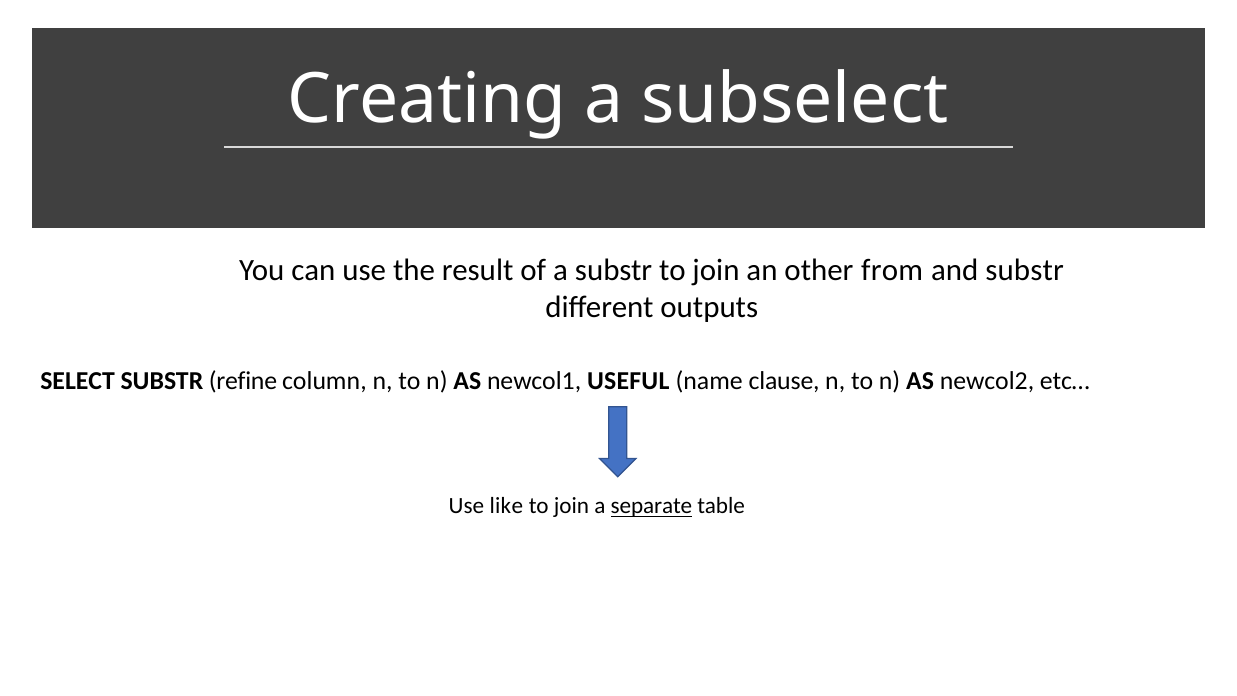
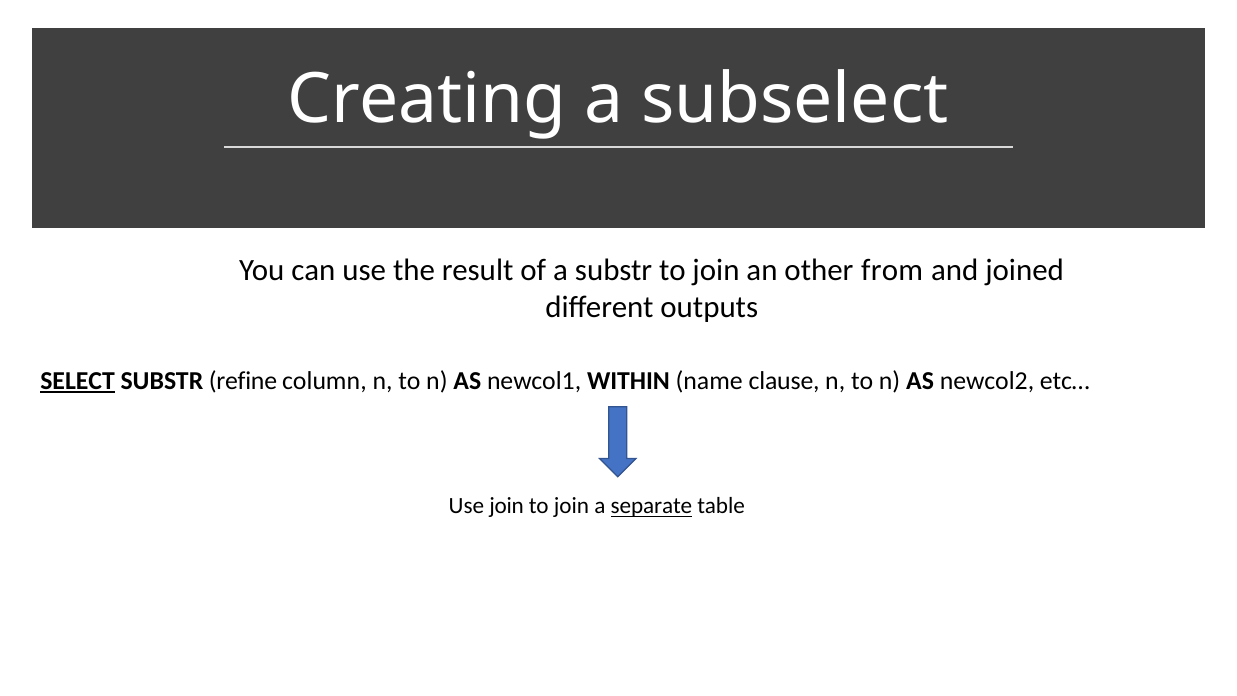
and substr: substr -> joined
SELECT underline: none -> present
USEFUL: USEFUL -> WITHIN
Use like: like -> join
